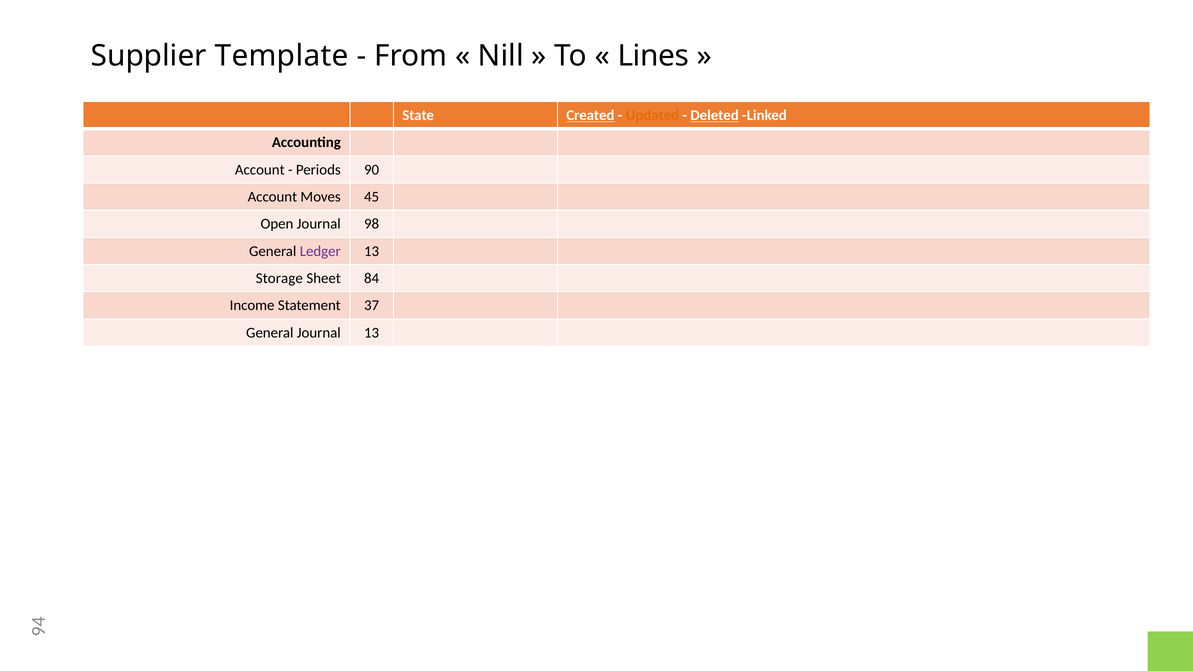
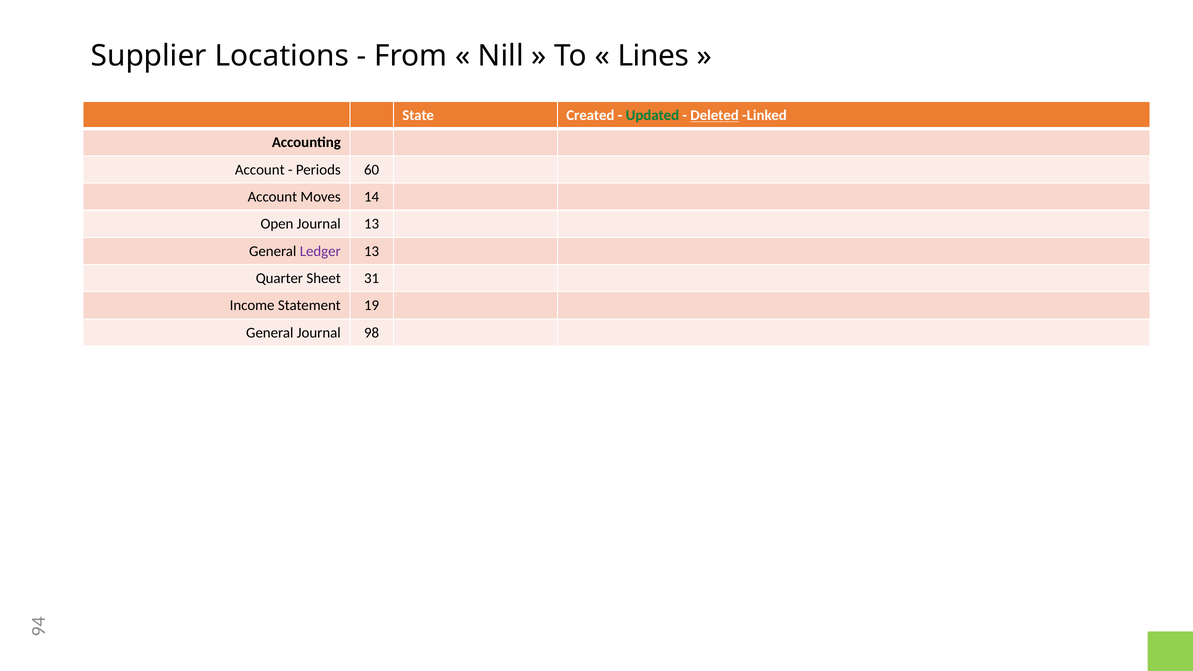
Template: Template -> Locations
Created underline: present -> none
Updated colour: orange -> green
90: 90 -> 60
45: 45 -> 14
Journal 98: 98 -> 13
Storage: Storage -> Quarter
84: 84 -> 31
37: 37 -> 19
Journal 13: 13 -> 98
